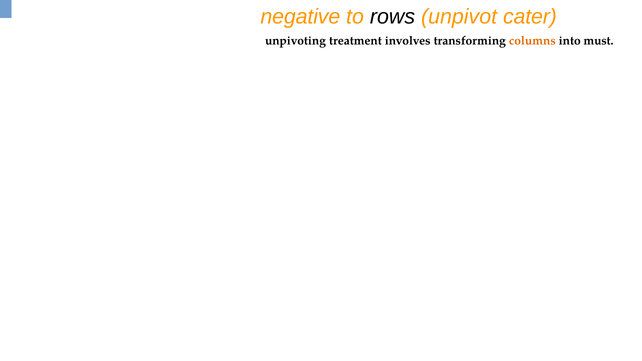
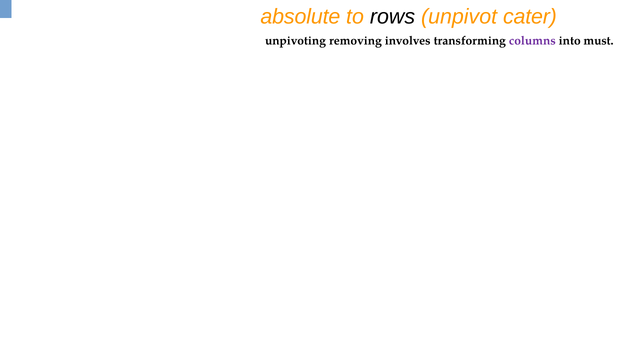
negative: negative -> absolute
treatment: treatment -> removing
columns colour: orange -> purple
